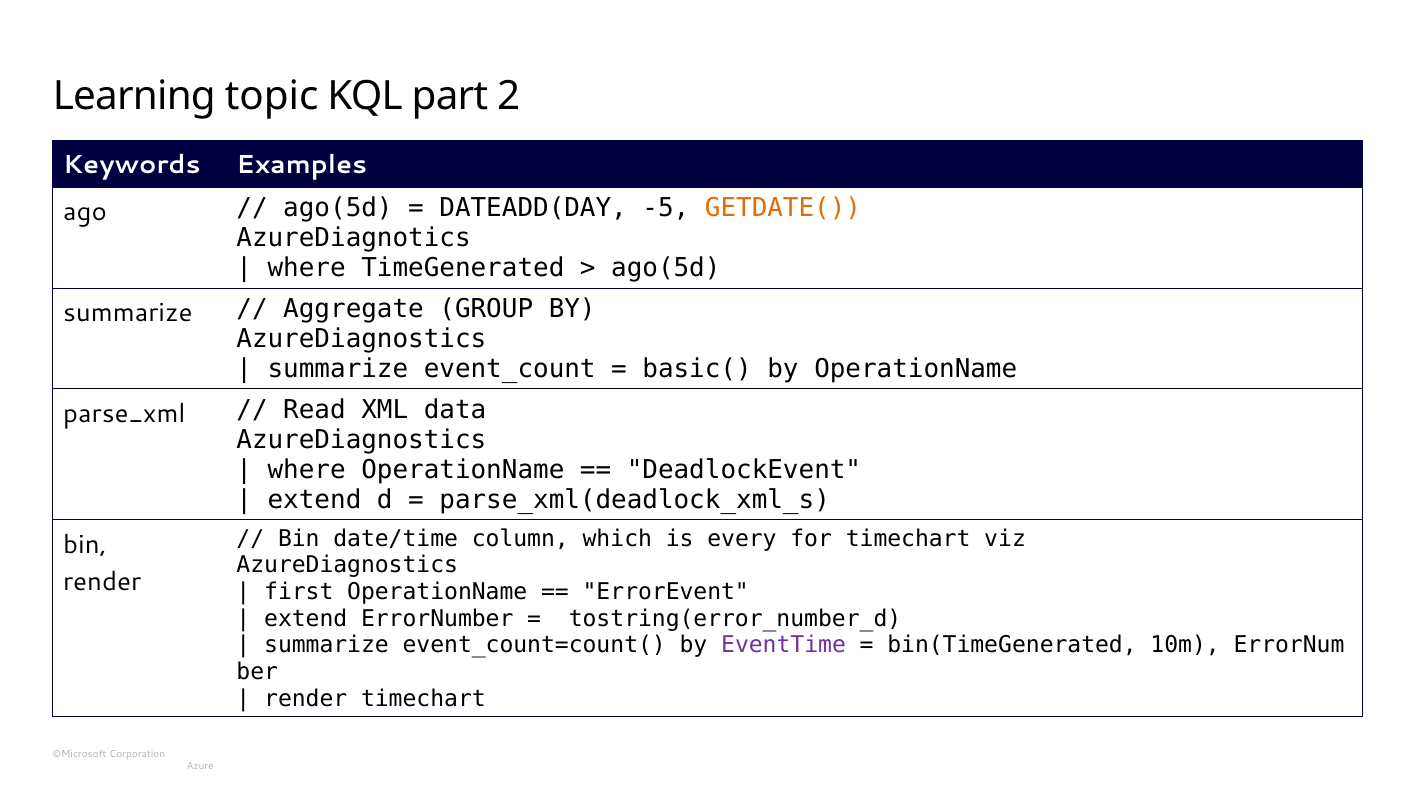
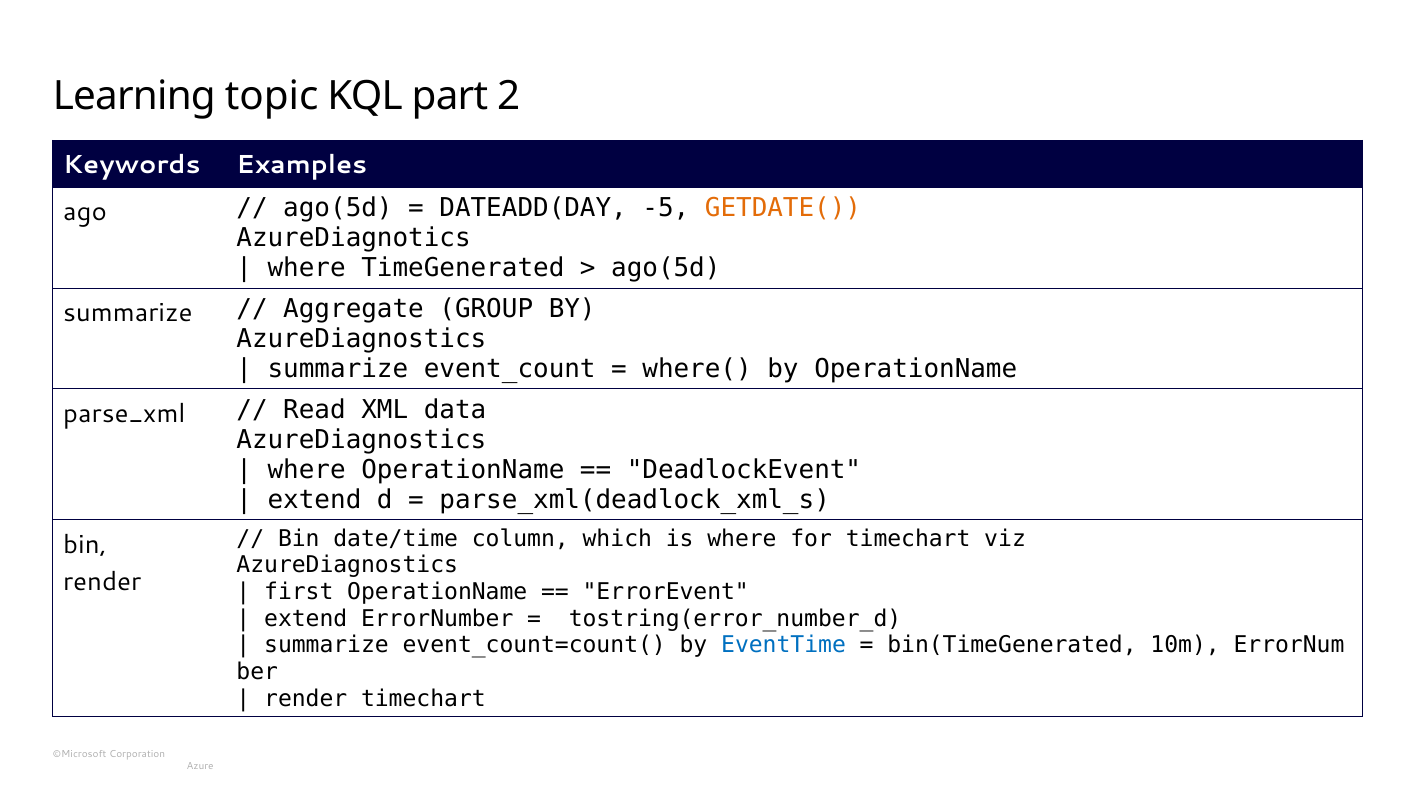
basic(: basic( -> where(
is every: every -> where
EventTime colour: purple -> blue
